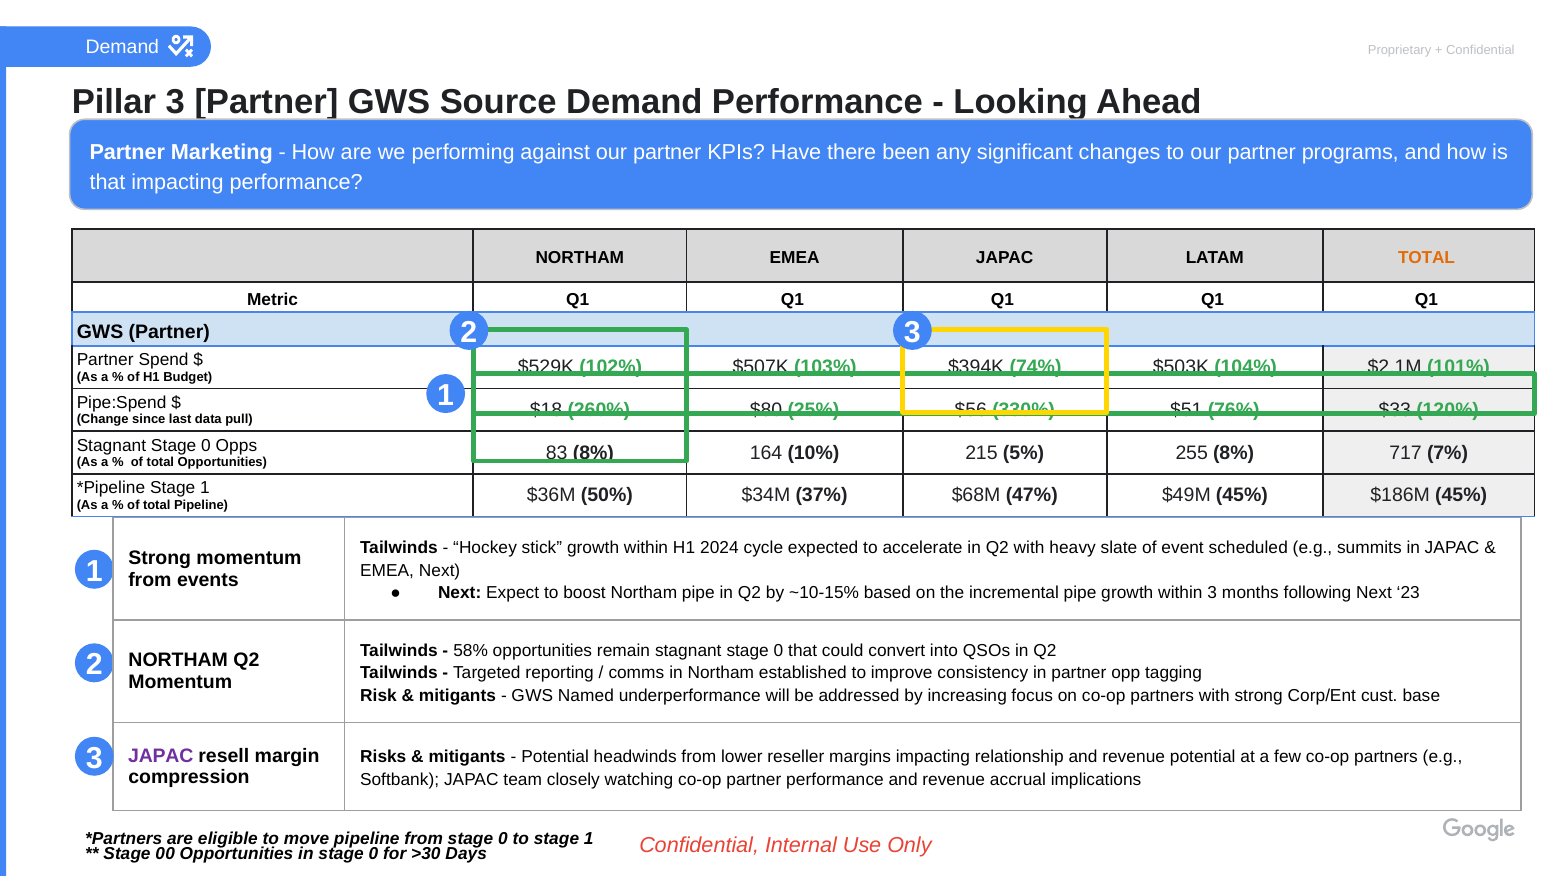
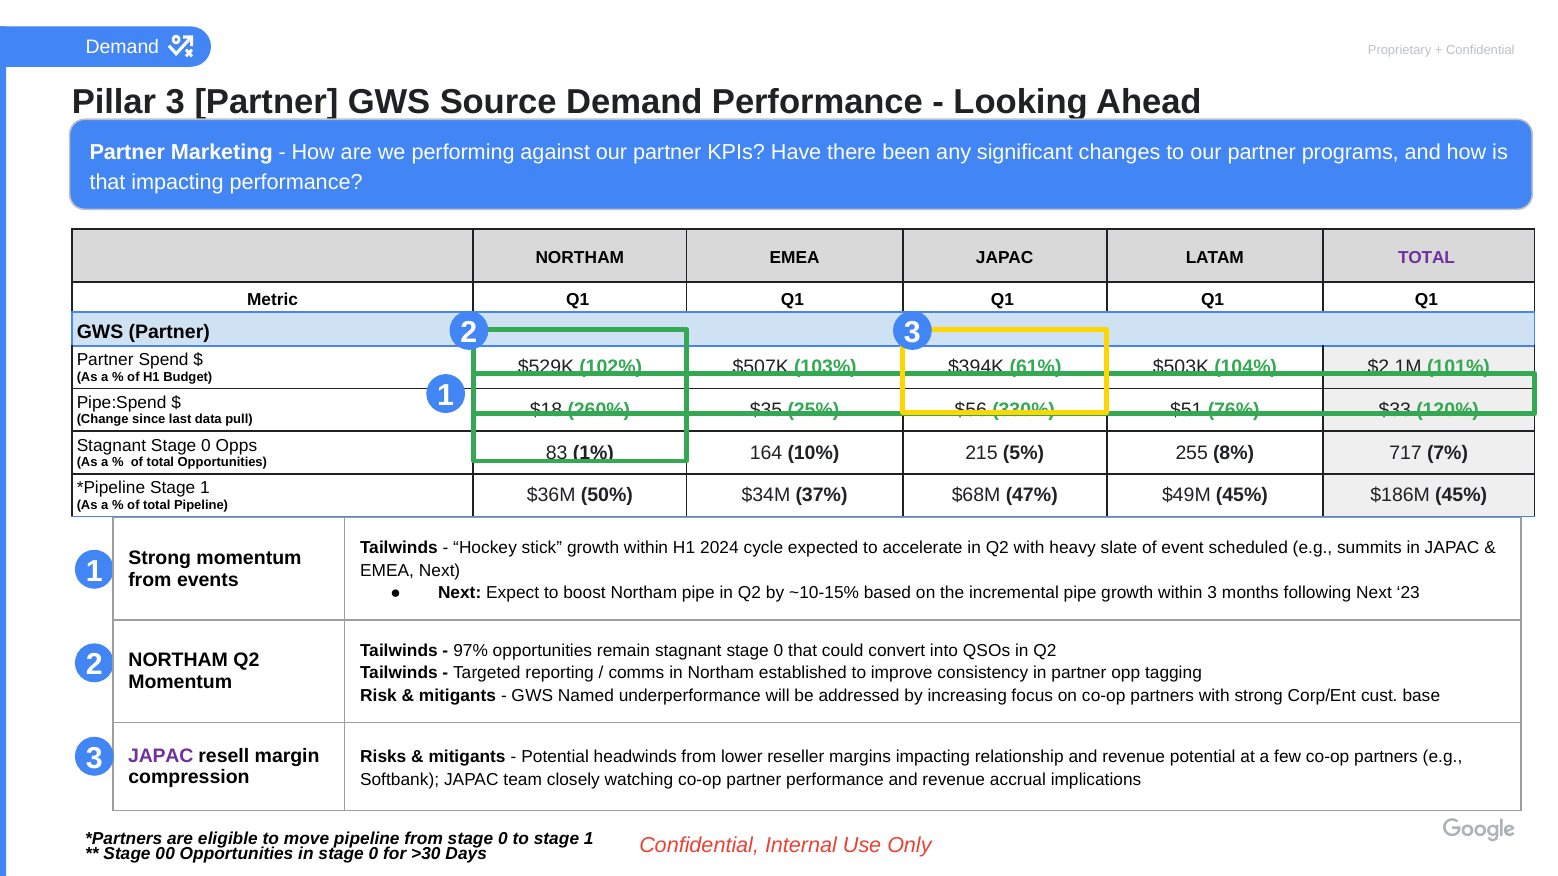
TOTAL at (1427, 257) colour: orange -> purple
74%: 74% -> 61%
$80: $80 -> $35
83 8%: 8% -> 1%
58%: 58% -> 97%
